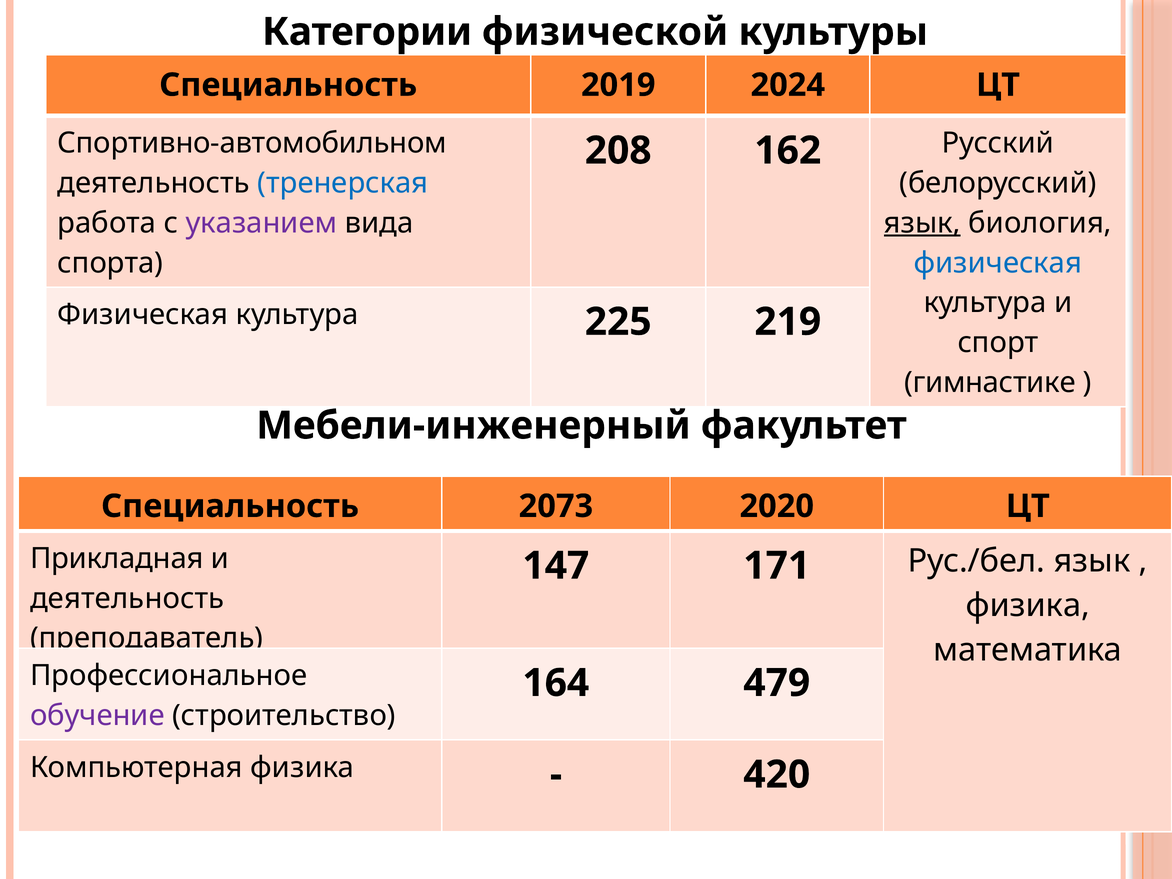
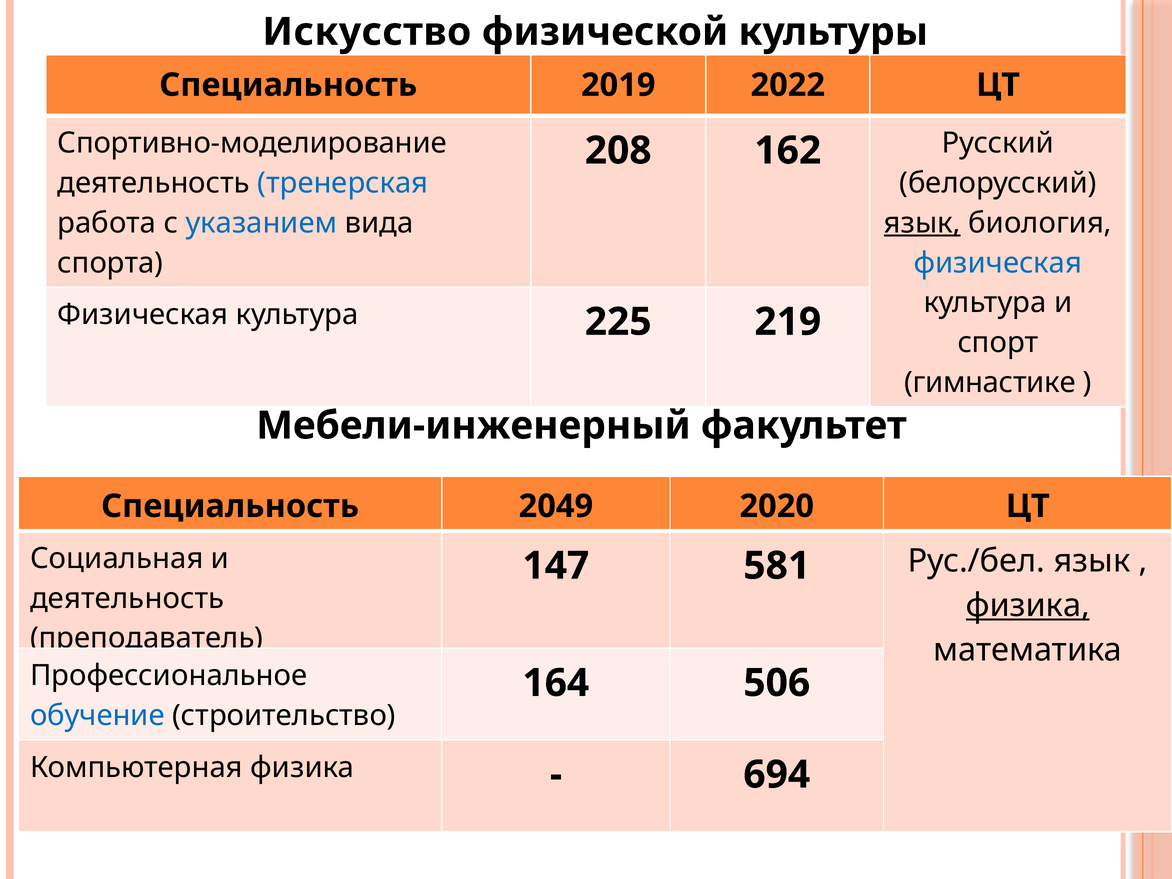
Категории: Категории -> Искусство
2024: 2024 -> 2022
Спортивно-автомобильном: Спортивно-автомобильном -> Спортивно-моделирование
указанием colour: purple -> blue
2073: 2073 -> 2049
Прикладная: Прикладная -> Социальная
171: 171 -> 581
физика at (1028, 606) underline: none -> present
479: 479 -> 506
обучение colour: purple -> blue
420: 420 -> 694
